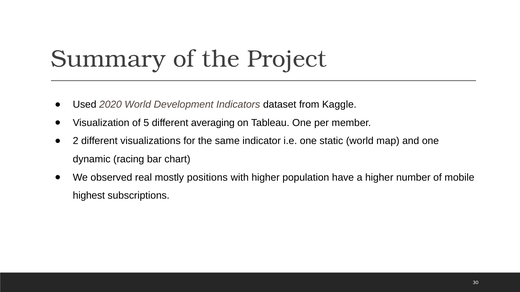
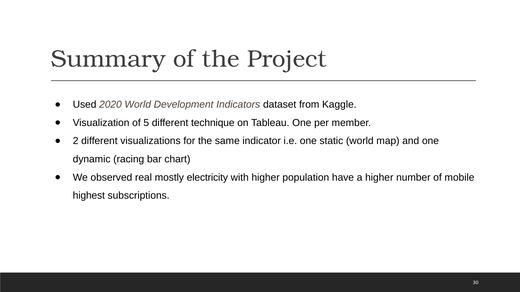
averaging: averaging -> technique
positions: positions -> electricity
